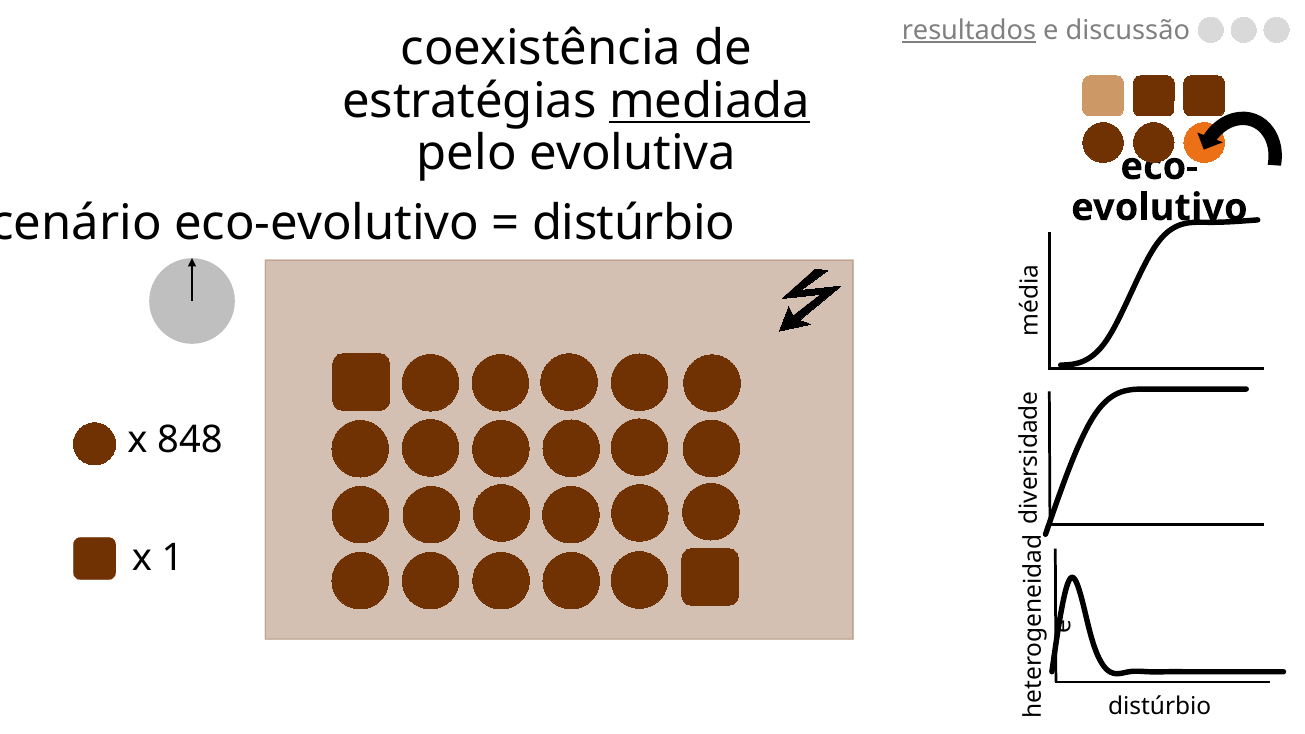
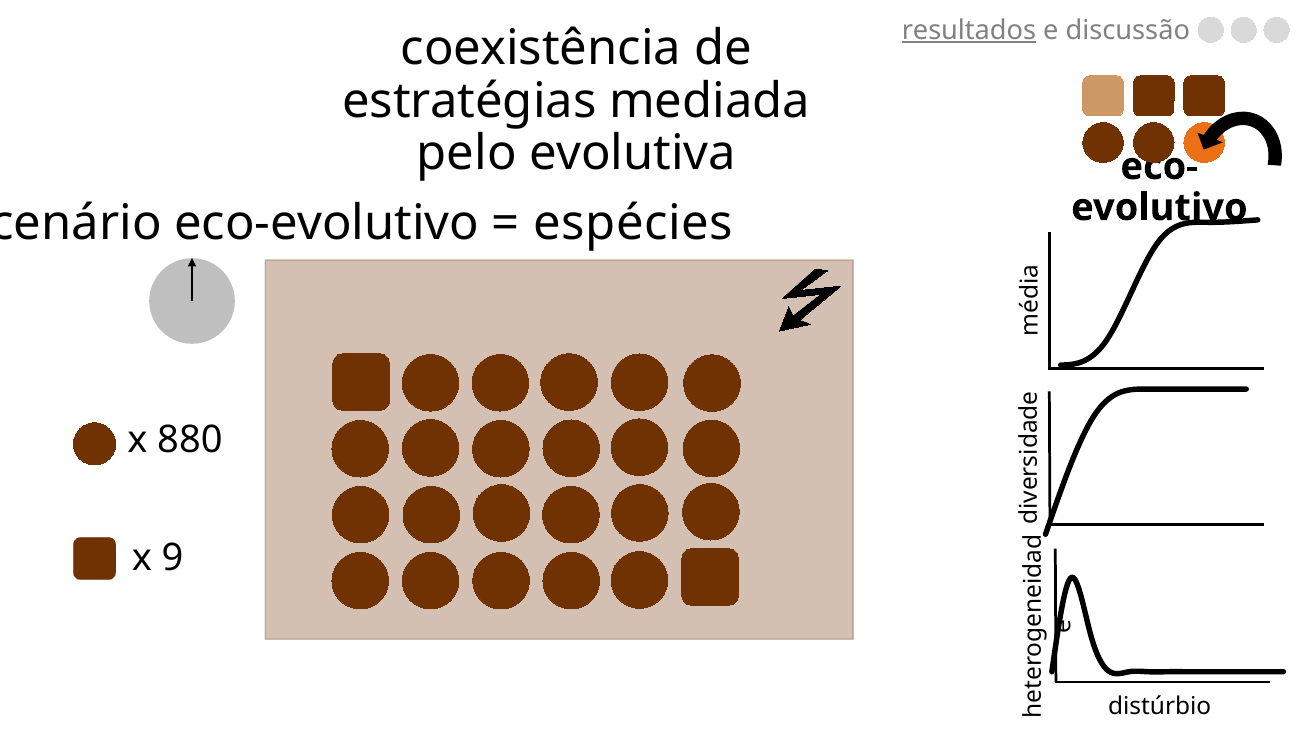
mediada underline: present -> none
distúrbio at (634, 223): distúrbio -> espécies
848: 848 -> 880
1: 1 -> 9
